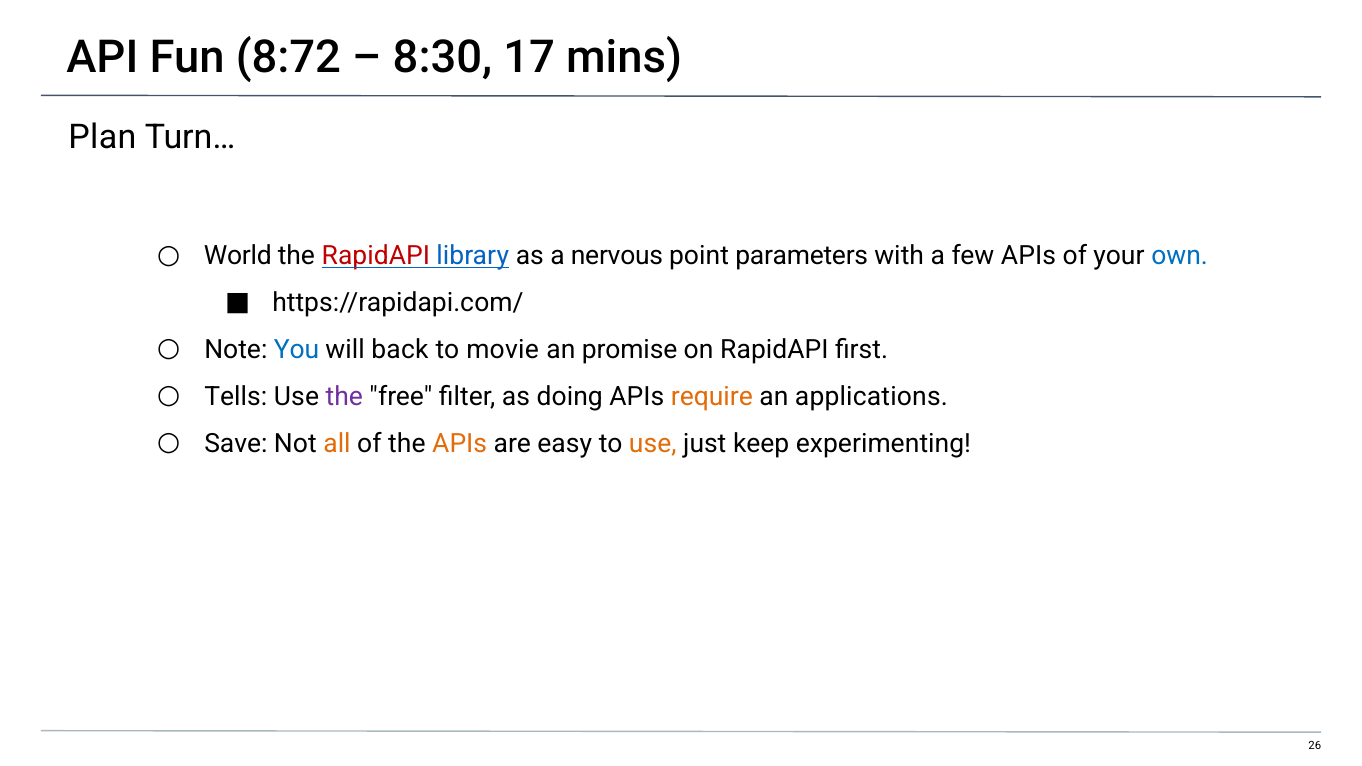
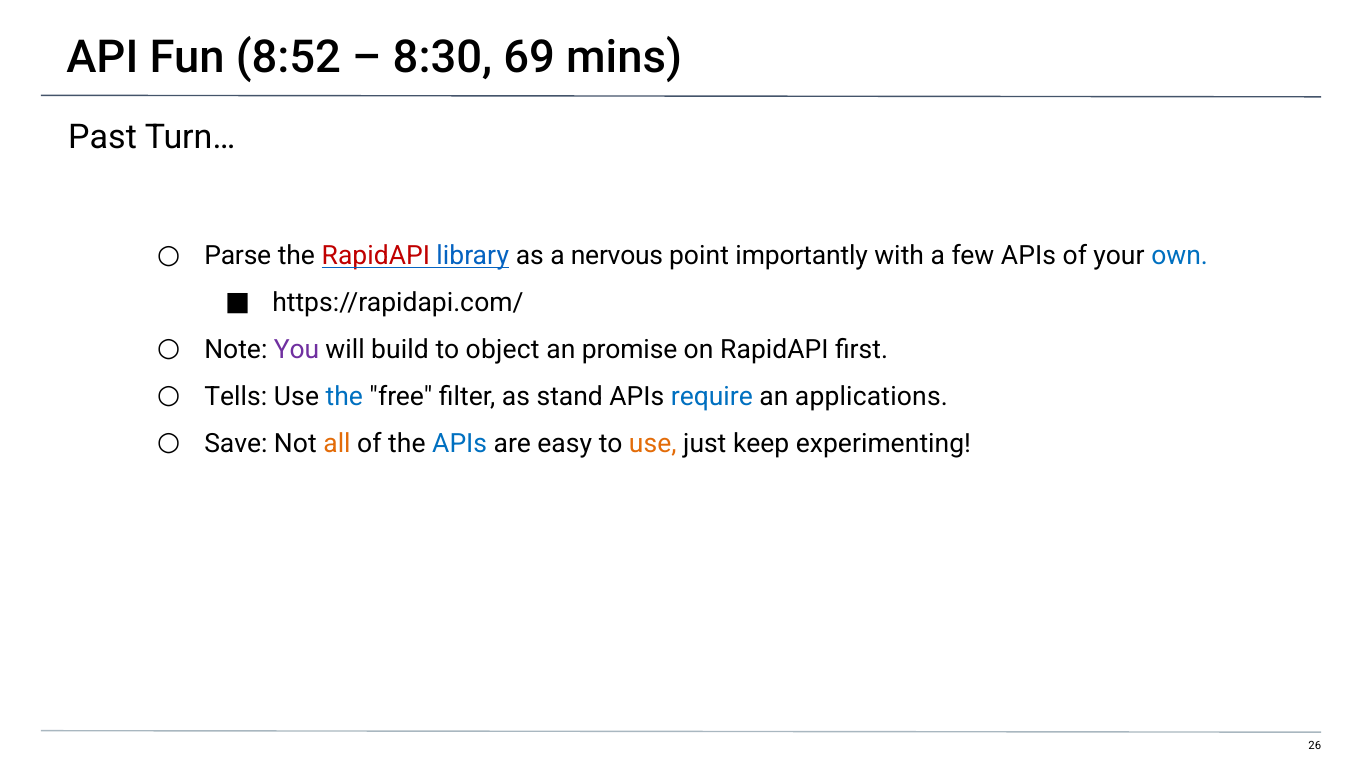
8:72: 8:72 -> 8:52
17: 17 -> 69
Plan: Plan -> Past
World: World -> Parse
parameters: parameters -> importantly
You colour: blue -> purple
back: back -> build
movie: movie -> object
the at (344, 397) colour: purple -> blue
doing: doing -> stand
require colour: orange -> blue
APIs at (460, 444) colour: orange -> blue
